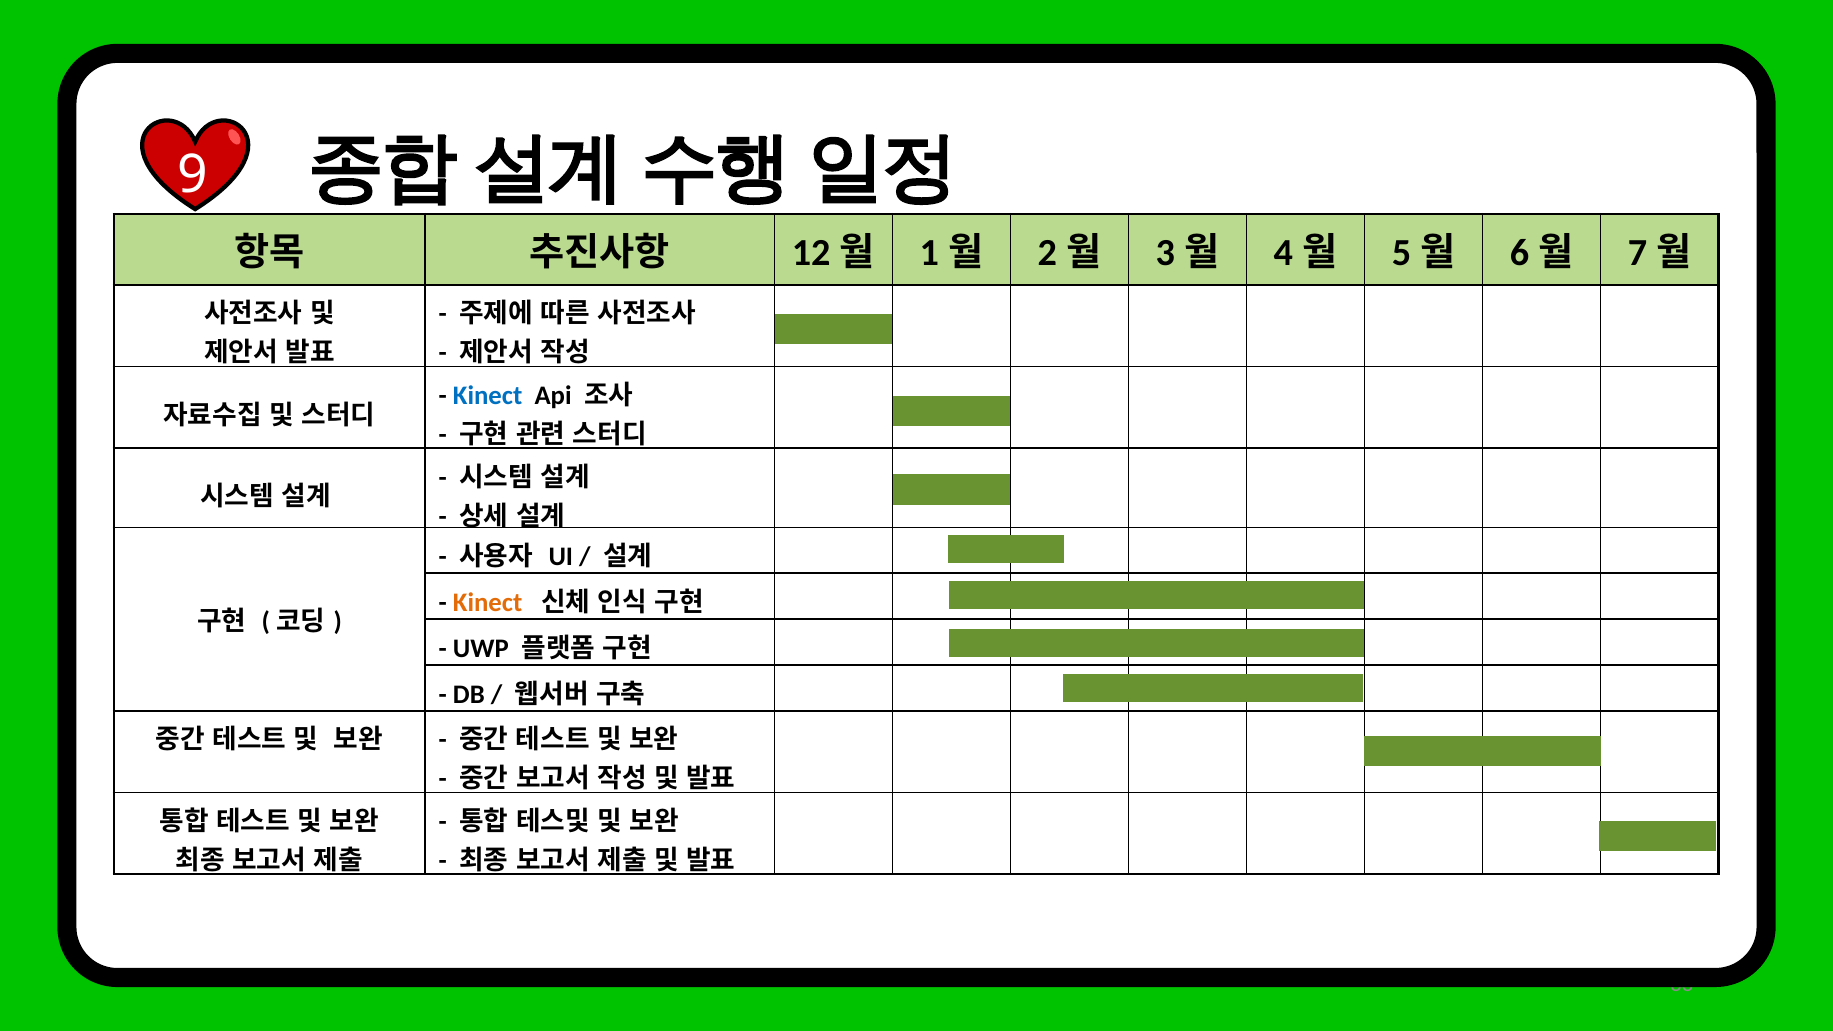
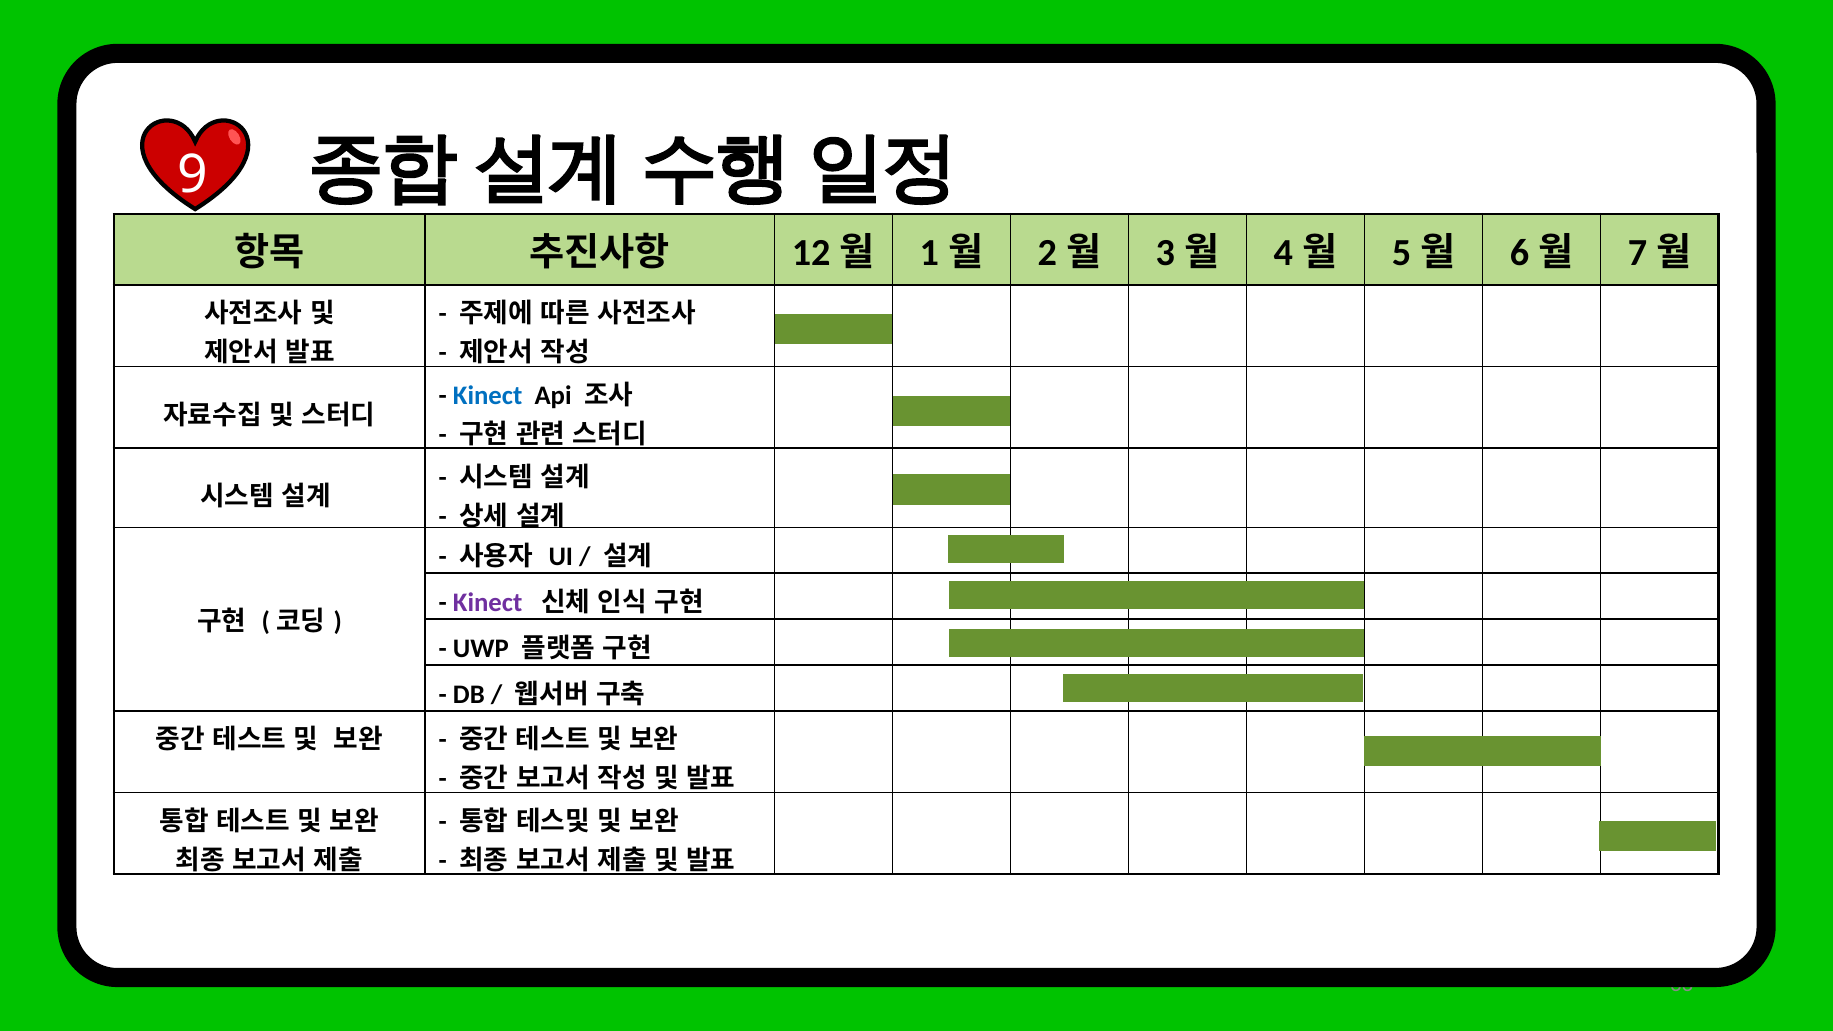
Kinect at (488, 603) colour: orange -> purple
